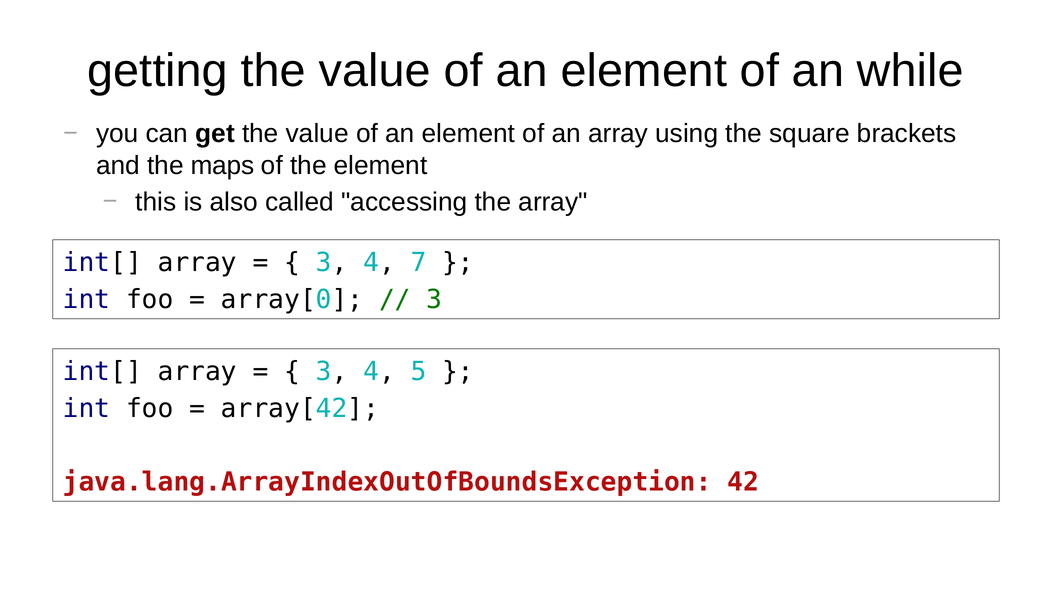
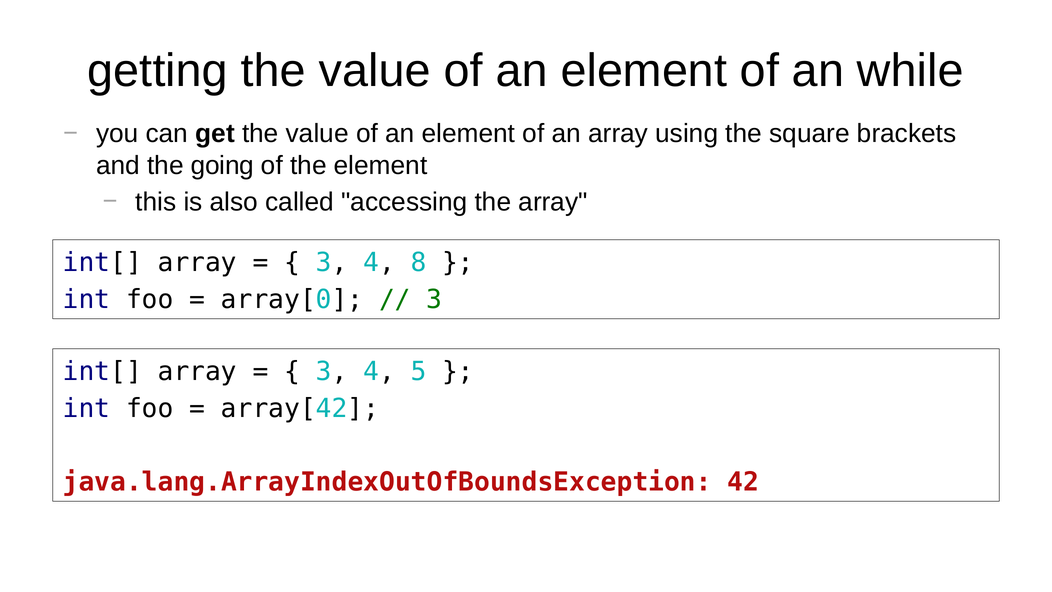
maps: maps -> going
7: 7 -> 8
